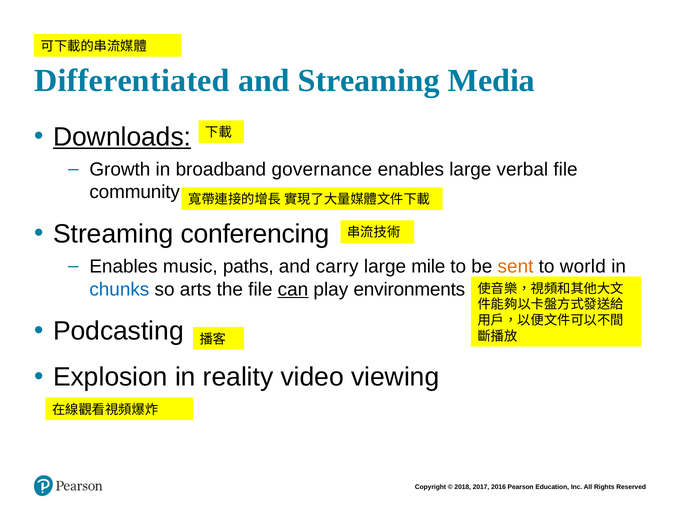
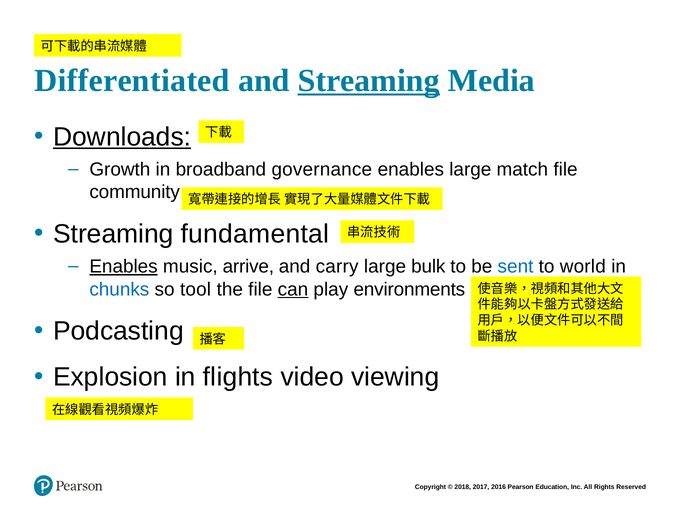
Streaming at (369, 81) underline: none -> present
verbal: verbal -> match
conferencing: conferencing -> fundamental
Enables at (124, 266) underline: none -> present
paths: paths -> arrive
mile: mile -> bulk
sent colour: orange -> blue
arts: arts -> tool
reality: reality -> flights
